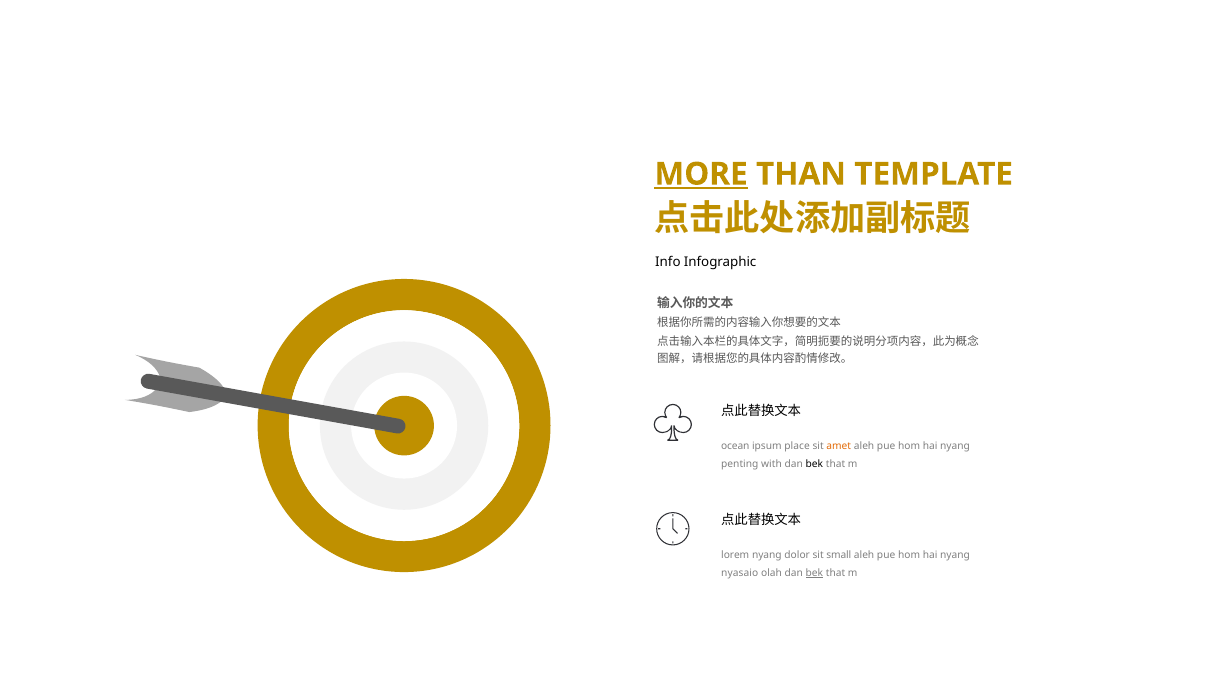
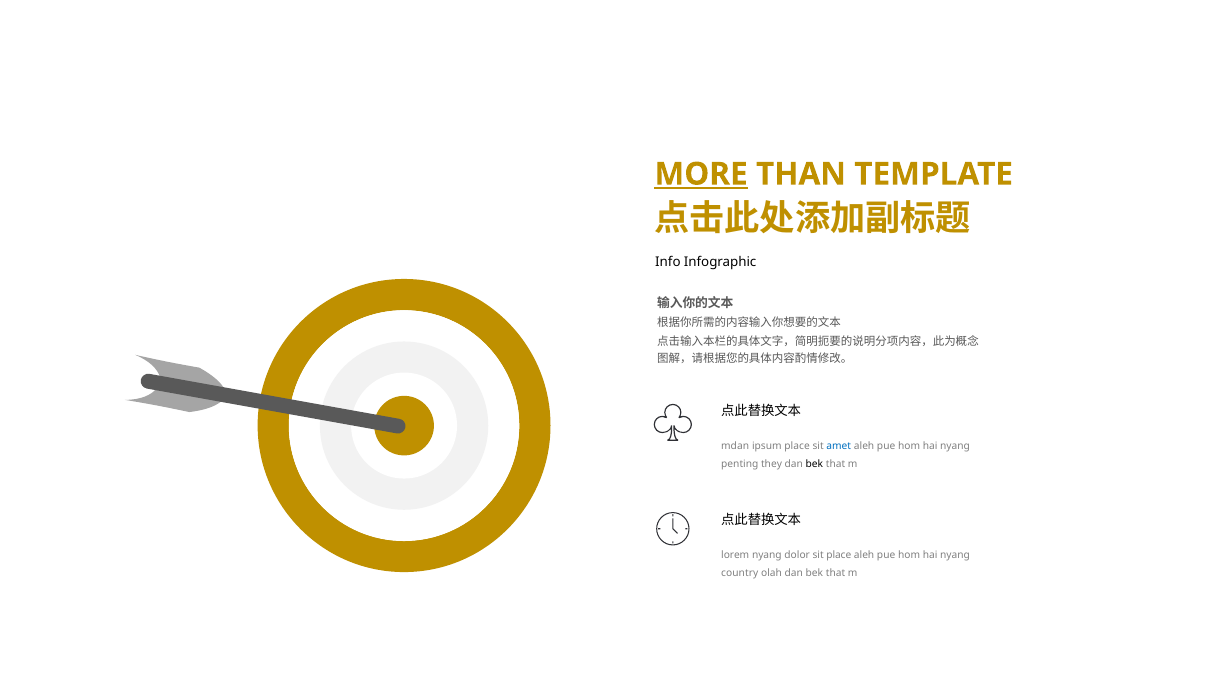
ocean: ocean -> mdan
amet colour: orange -> blue
with: with -> they
sit small: small -> place
nyasaio: nyasaio -> country
bek at (814, 573) underline: present -> none
